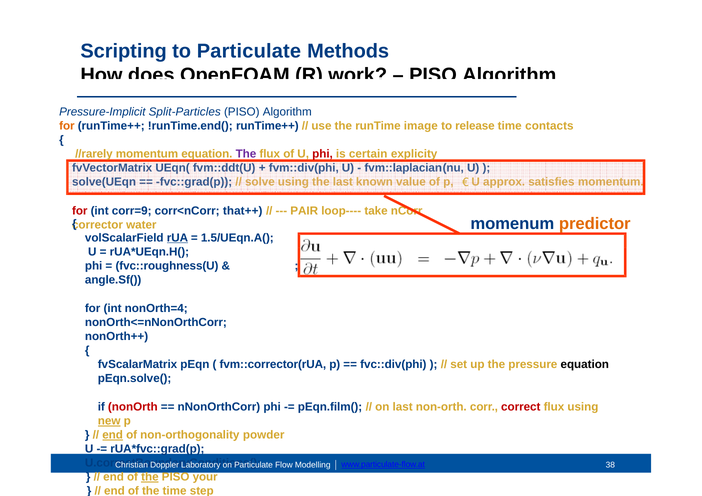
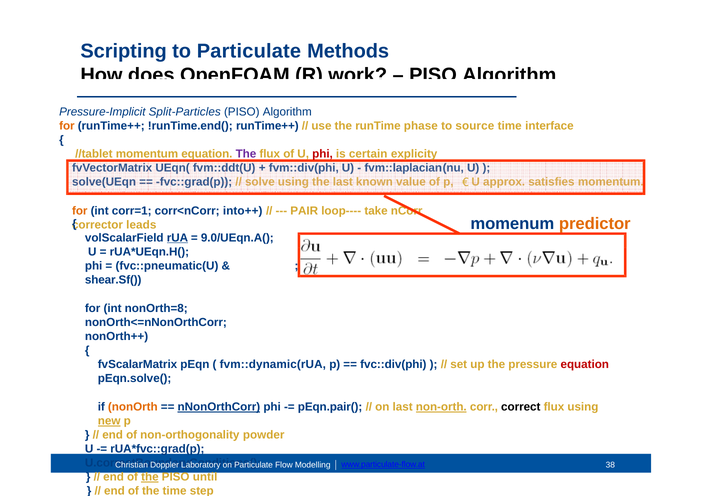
image: image -> phase
release: release -> source
contacts: contacts -> interface
//rarely: //rarely -> //tablet
for at (80, 211) colour: red -> orange
corr=9: corr=9 -> corr=1
that++: that++ -> into++
water: water -> leads
1.5/UEqn.A(: 1.5/UEqn.A( -> 9.0/UEqn.A(
fvc::roughness(U: fvc::roughness(U -> fvc::pneumatic(U
angle.Sf(: angle.Sf( -> shear.Sf(
nonOrth=4: nonOrth=4 -> nonOrth=8
fvm::corrector(rUA: fvm::corrector(rUA -> fvm::dynamic(rUA
equation at (585, 365) colour: black -> red
nonOrth colour: red -> orange
nNonOrthCorr underline: none -> present
pEqn.film(: pEqn.film( -> pEqn.pair(
non-orth underline: none -> present
correct colour: red -> black
end at (113, 435) underline: present -> none
your: your -> until
